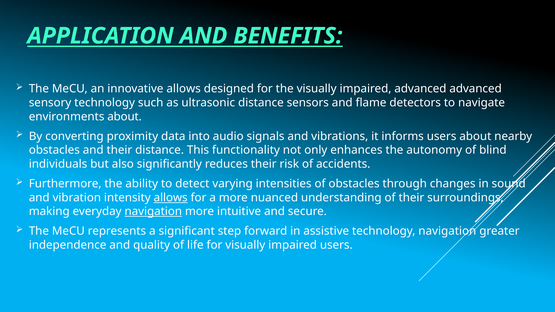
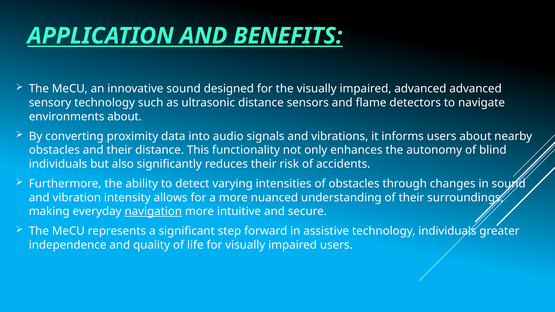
innovative allows: allows -> sound
allows at (171, 198) underline: present -> none
technology navigation: navigation -> individuals
